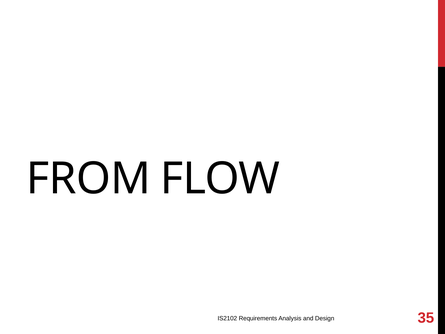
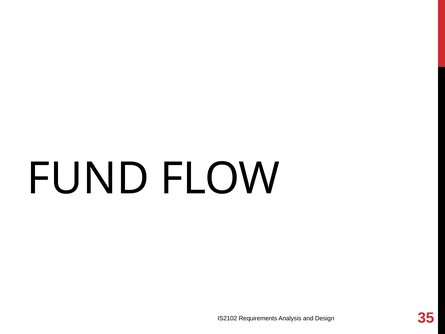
FROM: FROM -> FUND
